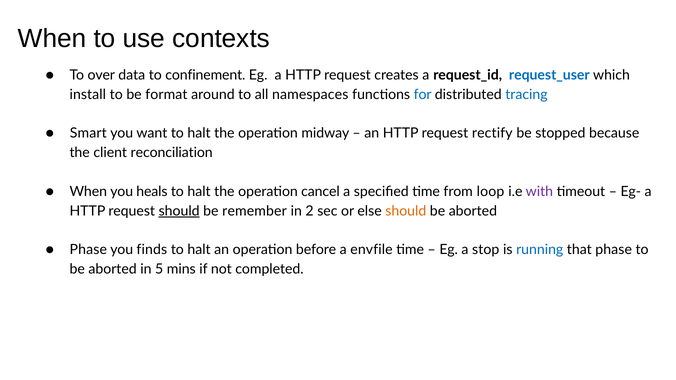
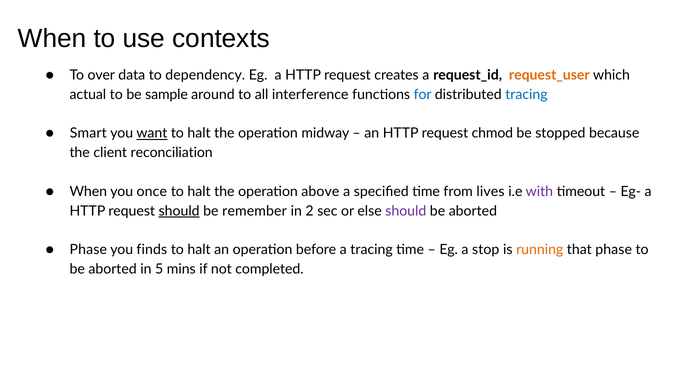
confinement: confinement -> dependency
request_user colour: blue -> orange
install: install -> actual
format: format -> sample
namespaces: namespaces -> interference
want underline: none -> present
rectify: rectify -> chmod
heals: heals -> once
cancel: cancel -> above
loop: loop -> lives
should at (406, 211) colour: orange -> purple
a envfile: envfile -> tracing
running colour: blue -> orange
